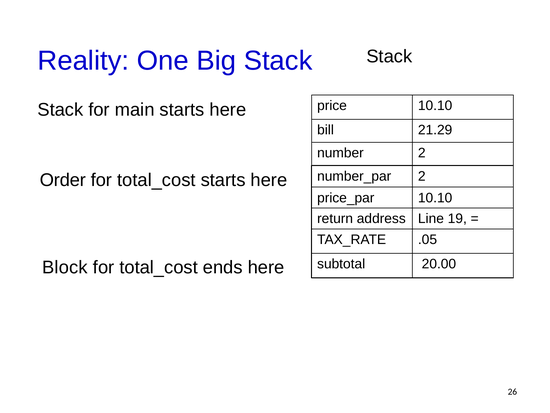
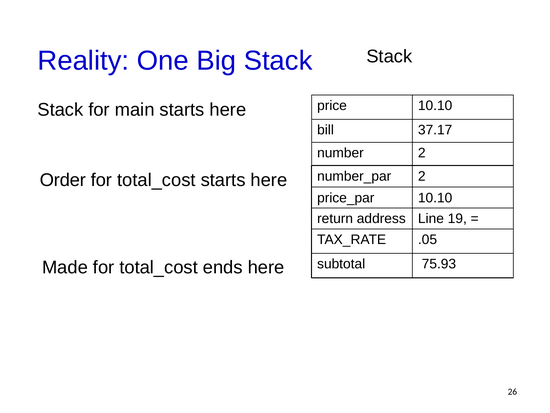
21.29: 21.29 -> 37.17
20.00: 20.00 -> 75.93
Block: Block -> Made
